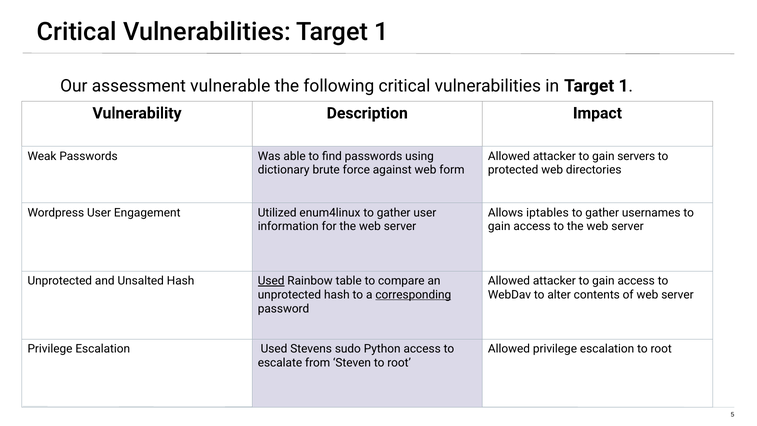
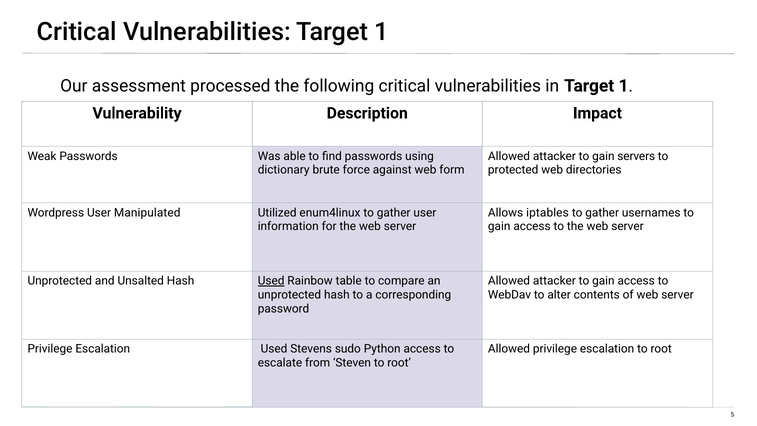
vulnerable: vulnerable -> processed
Engagement: Engagement -> Manipulated
corresponding underline: present -> none
